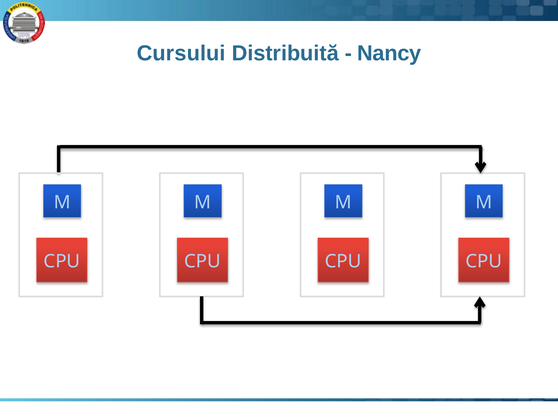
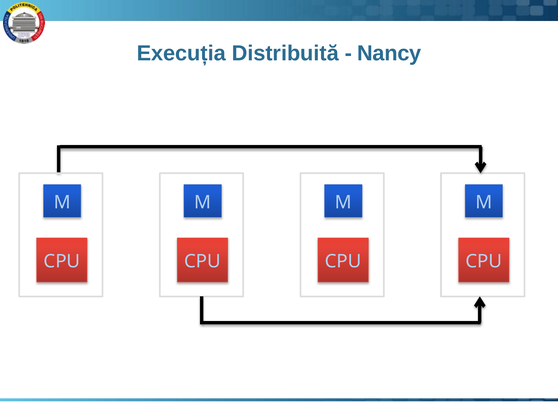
Cursului: Cursului -> Execuția
